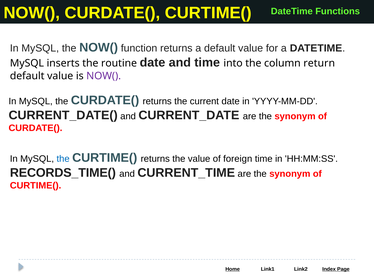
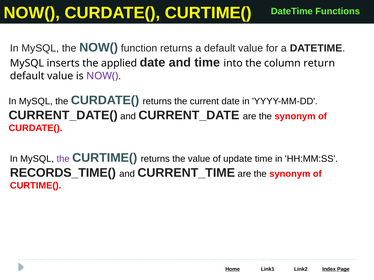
routine: routine -> applied
the at (63, 159) colour: blue -> purple
foreign: foreign -> update
